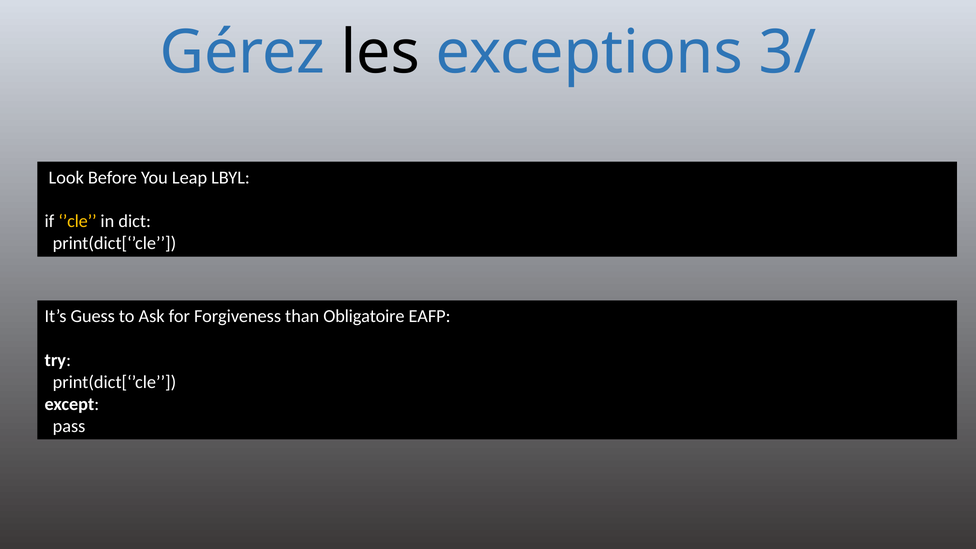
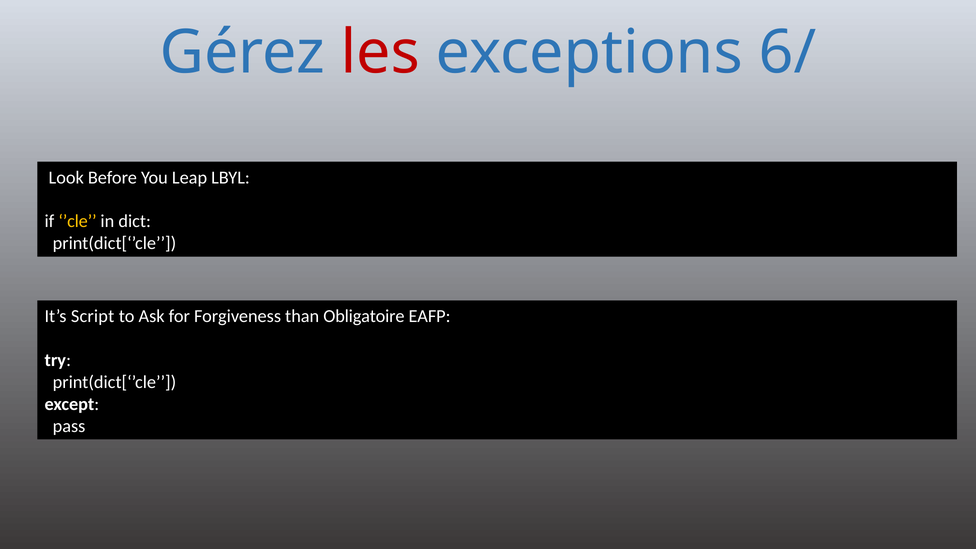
les colour: black -> red
3/: 3/ -> 6/
Guess: Guess -> Script
